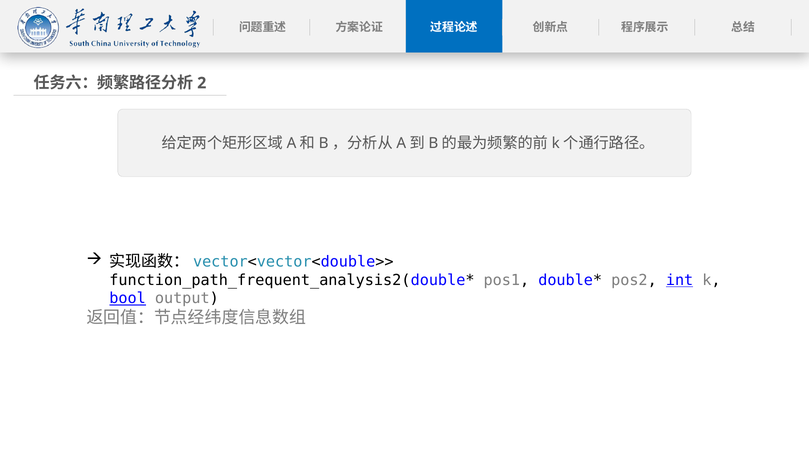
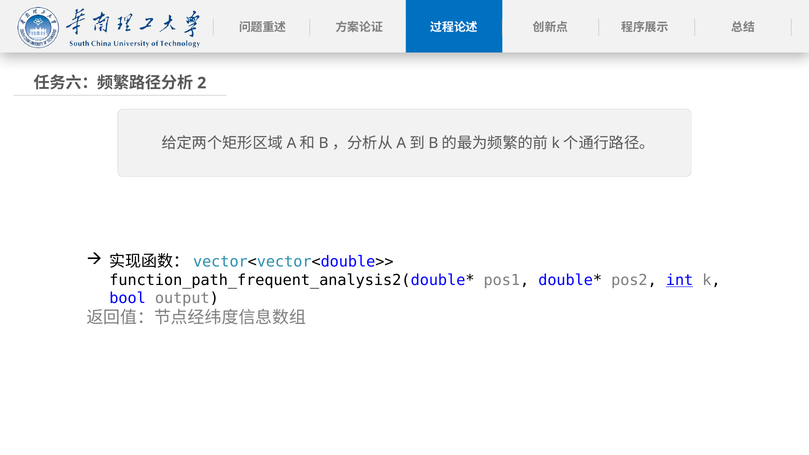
bool underline: present -> none
